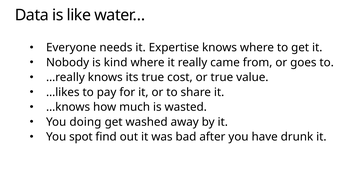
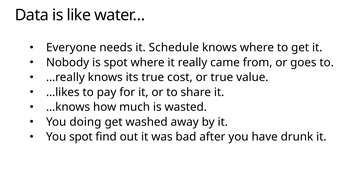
Expertise: Expertise -> Schedule
is kind: kind -> spot
